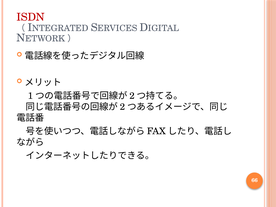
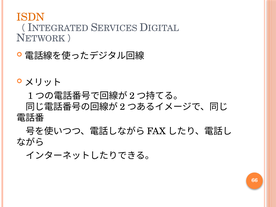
ISDN colour: red -> orange
